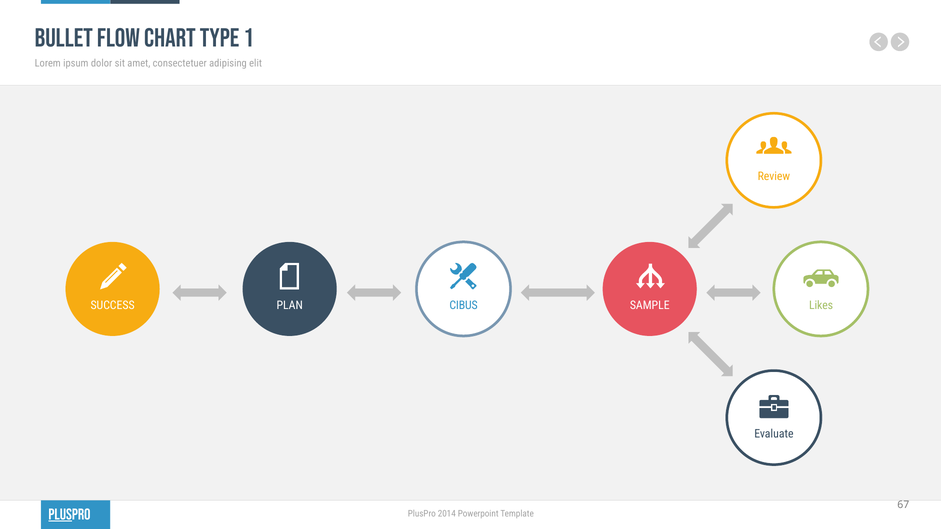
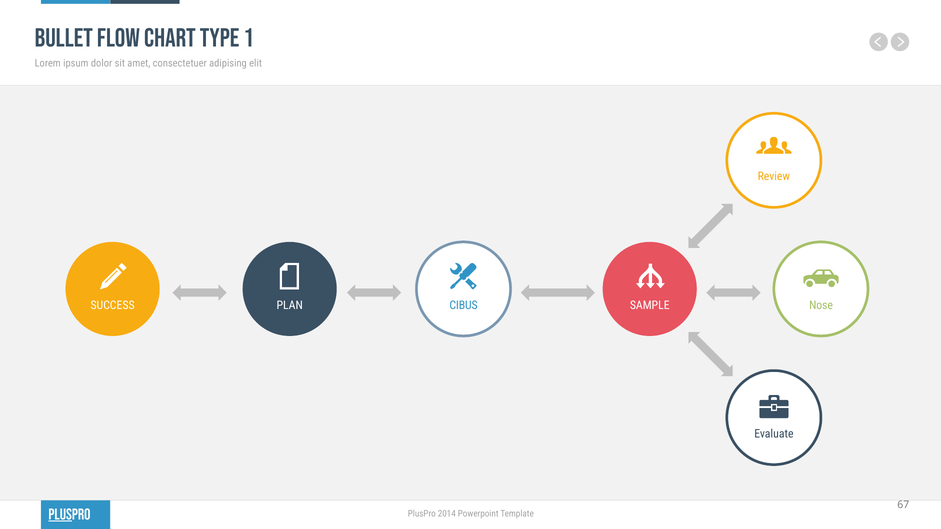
Likes: Likes -> Nose
